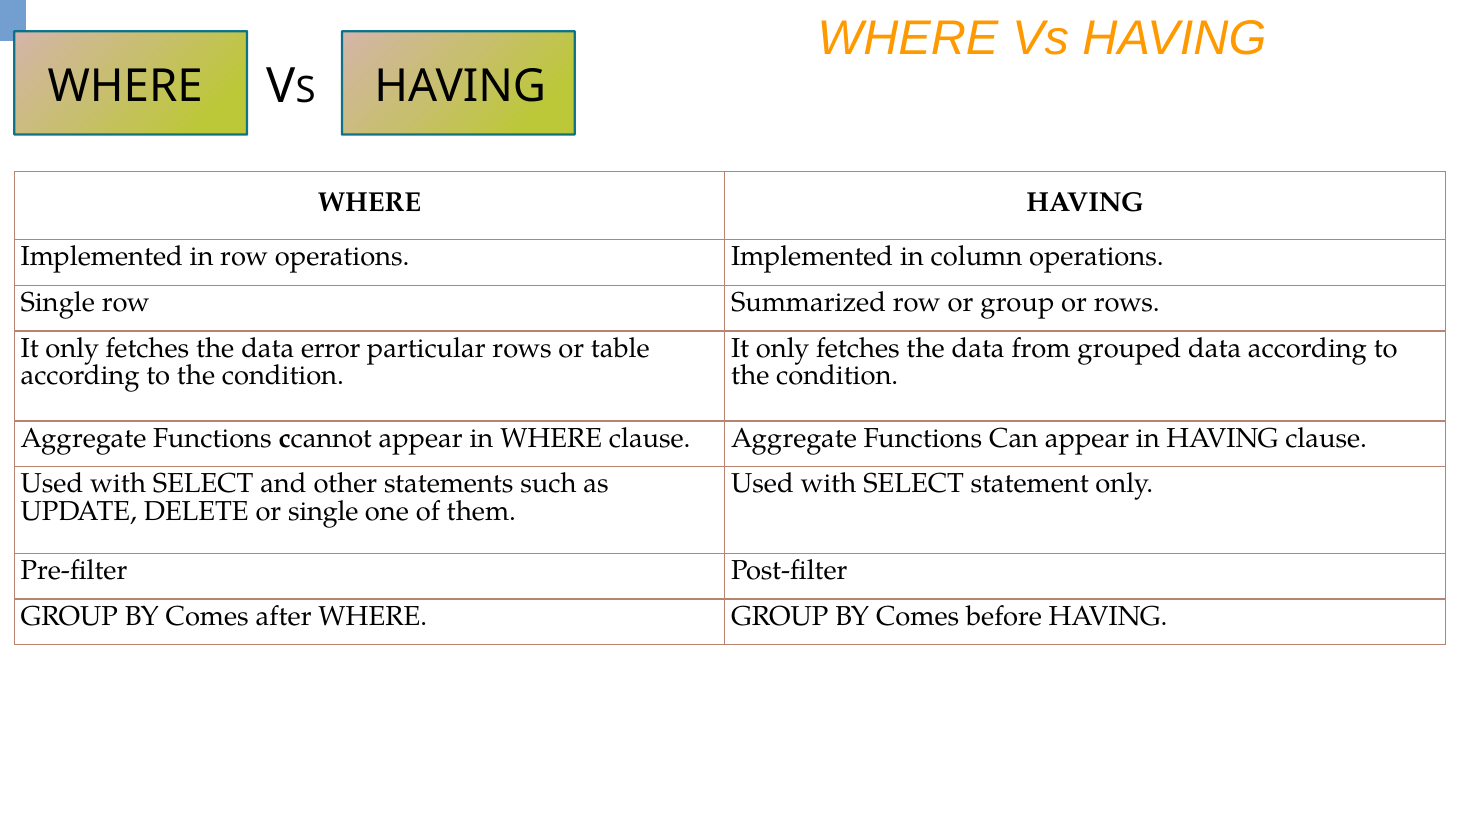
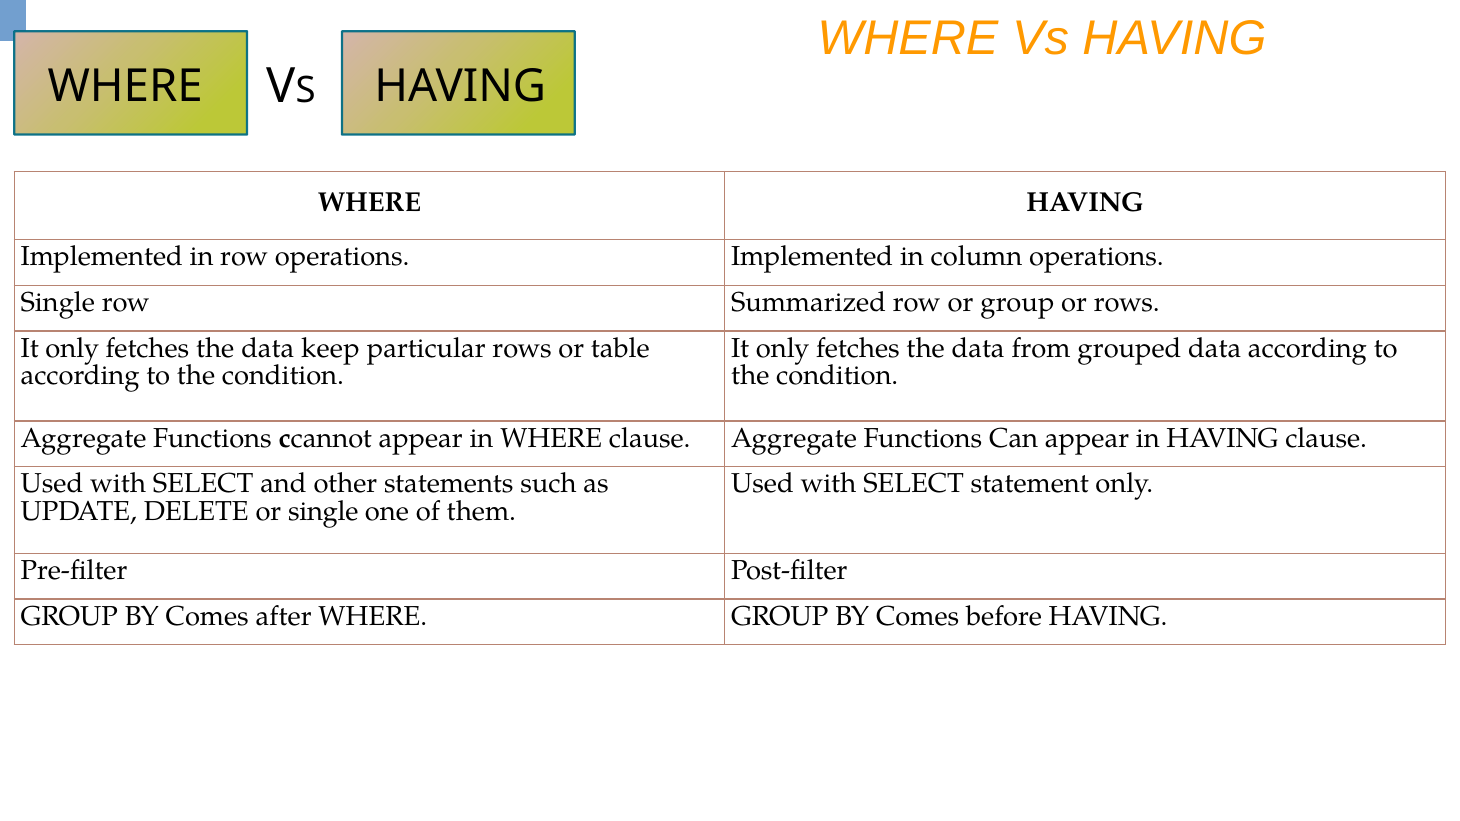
error: error -> keep
